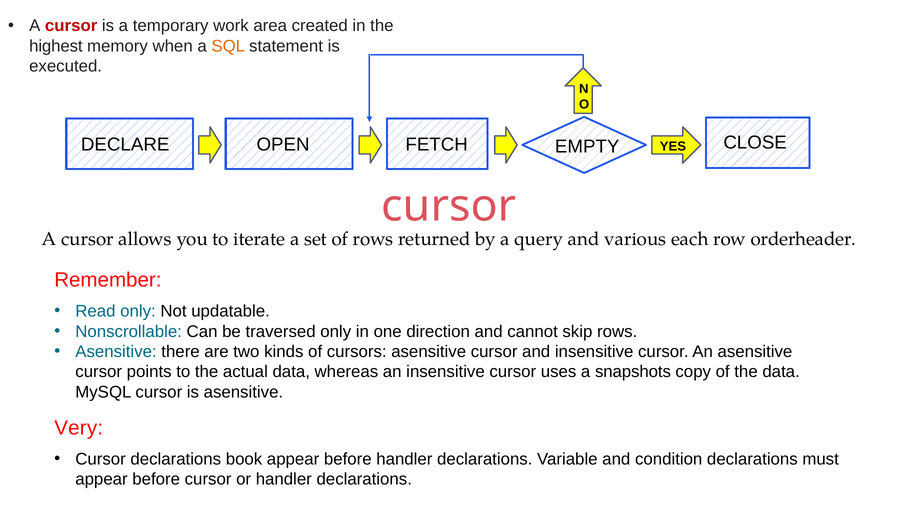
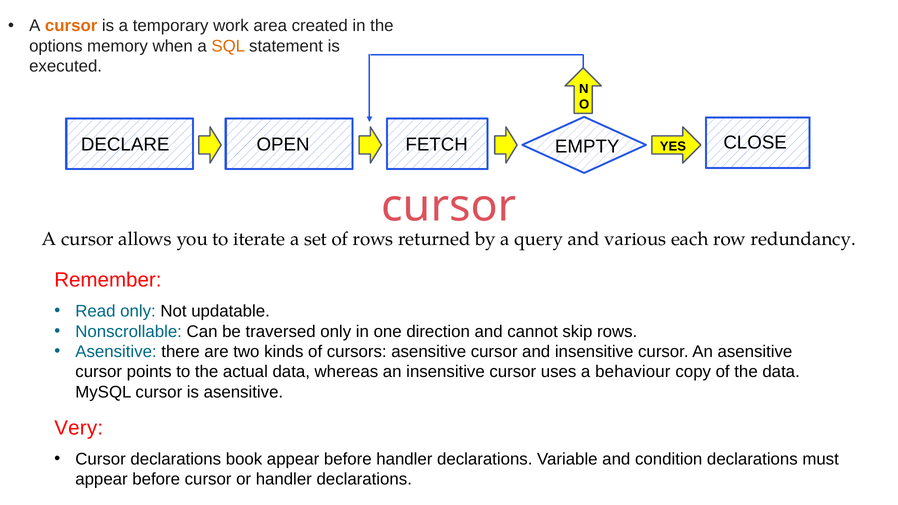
cursor at (71, 26) colour: red -> orange
highest: highest -> options
orderheader: orderheader -> redundancy
snapshots: snapshots -> behaviour
